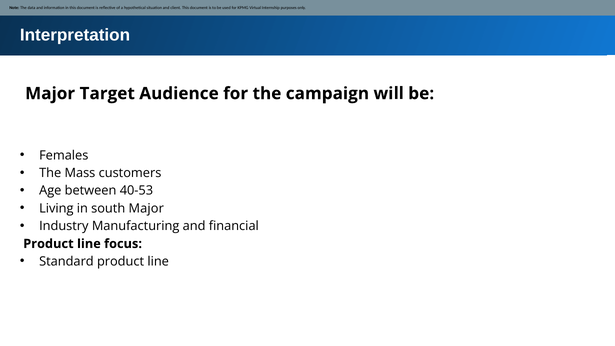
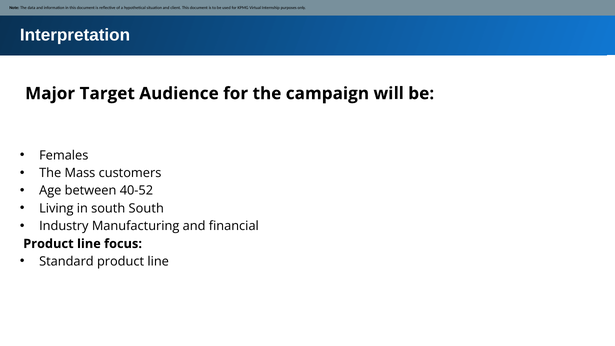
40-53: 40-53 -> 40-52
south Major: Major -> South
